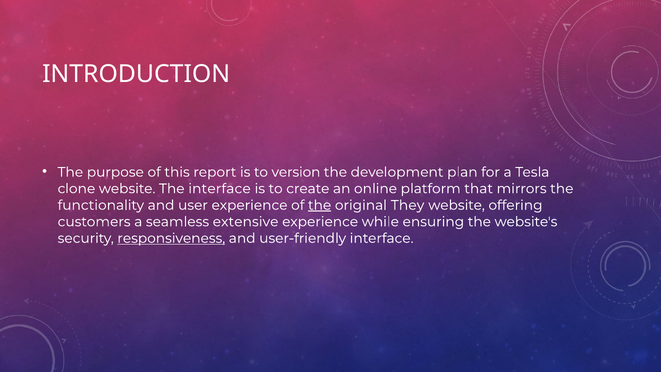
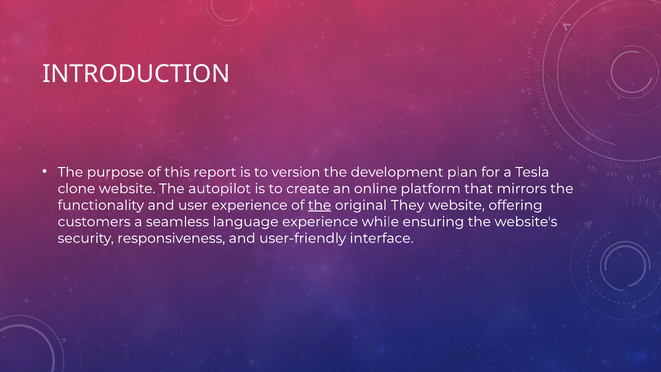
The interface: interface -> autopilot
extensive: extensive -> language
responsiveness underline: present -> none
